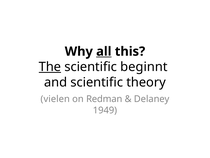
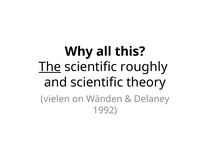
all underline: present -> none
beginnt: beginnt -> roughly
Redman: Redman -> Wänden
1949: 1949 -> 1992
